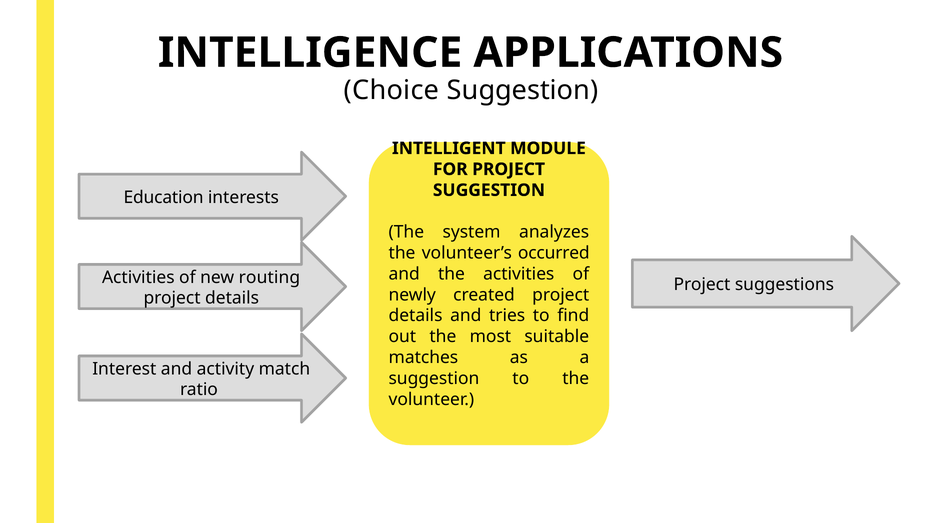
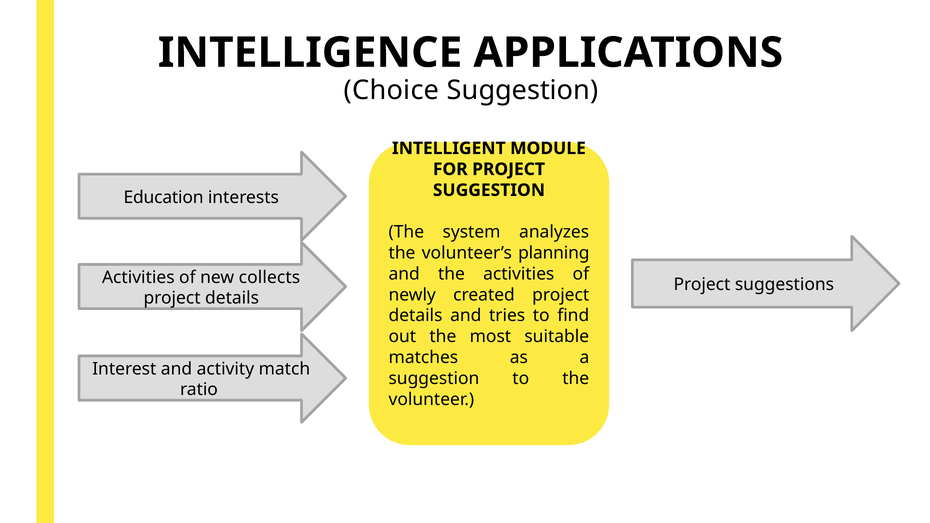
occurred: occurred -> planning
routing: routing -> collects
